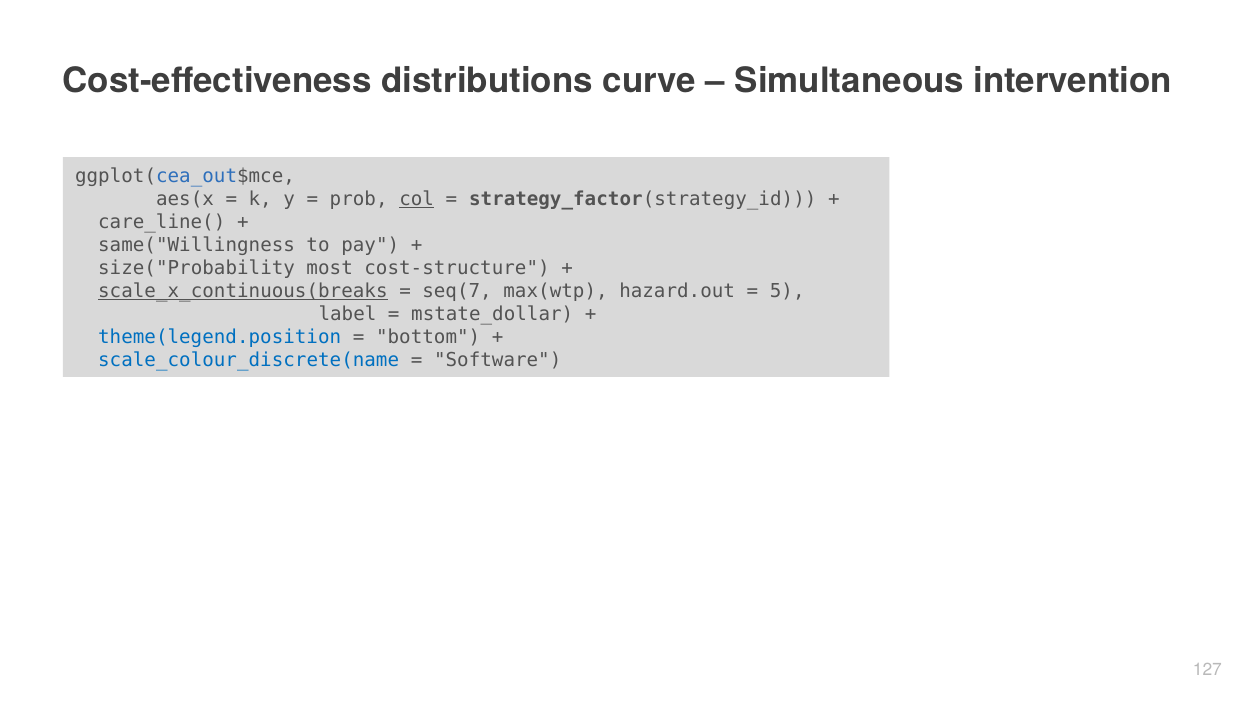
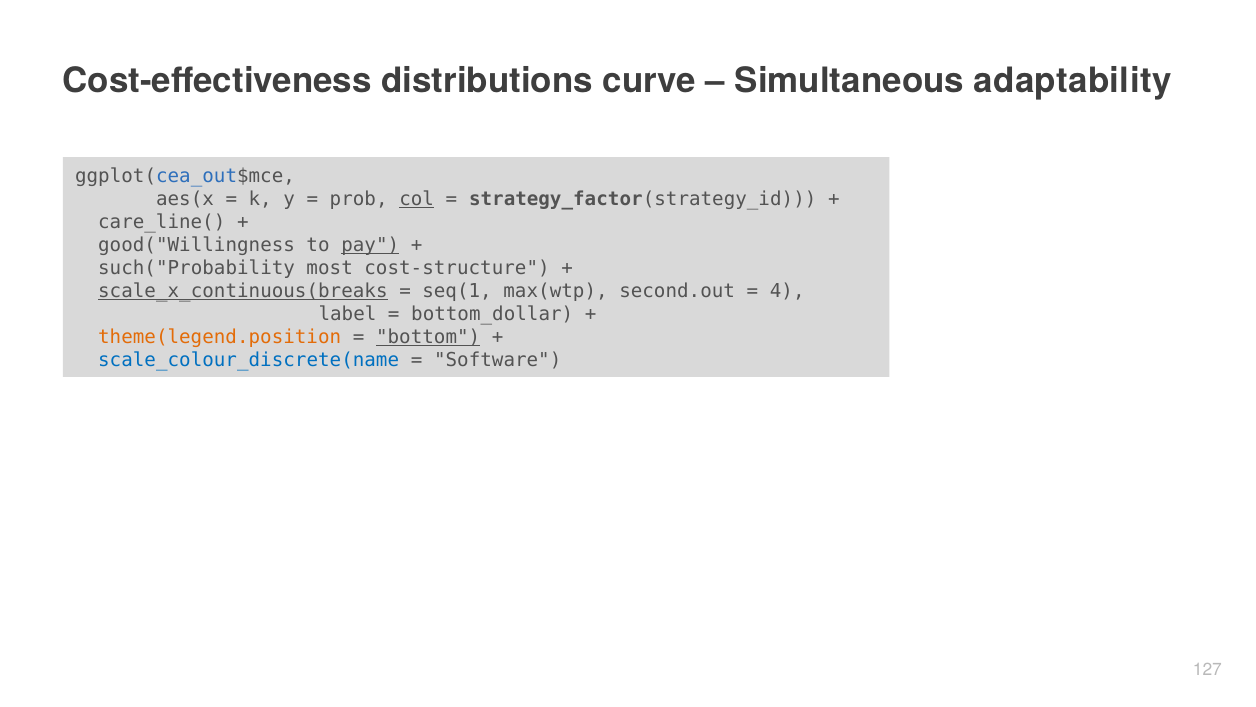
intervention: intervention -> adaptability
same("Willingness: same("Willingness -> good("Willingness
pay underline: none -> present
size("Probability: size("Probability -> such("Probability
seq(7: seq(7 -> seq(1
hazard.out: hazard.out -> second.out
5: 5 -> 4
mstate_dollar: mstate_dollar -> bottom_dollar
theme(legend.position colour: blue -> orange
bottom underline: none -> present
